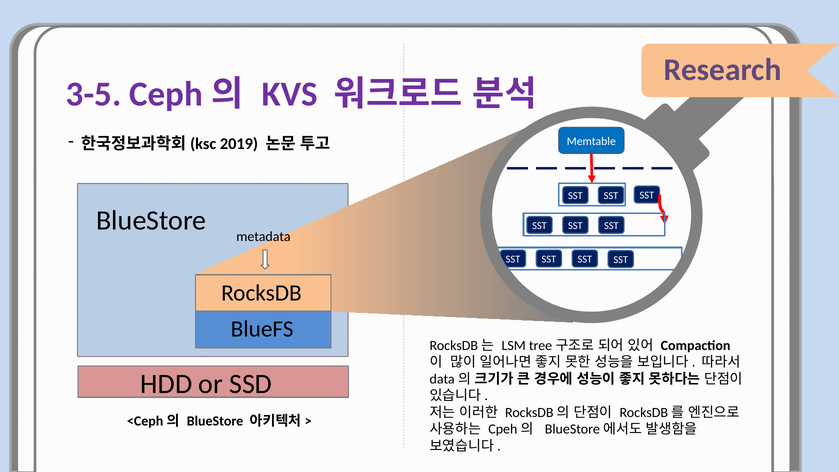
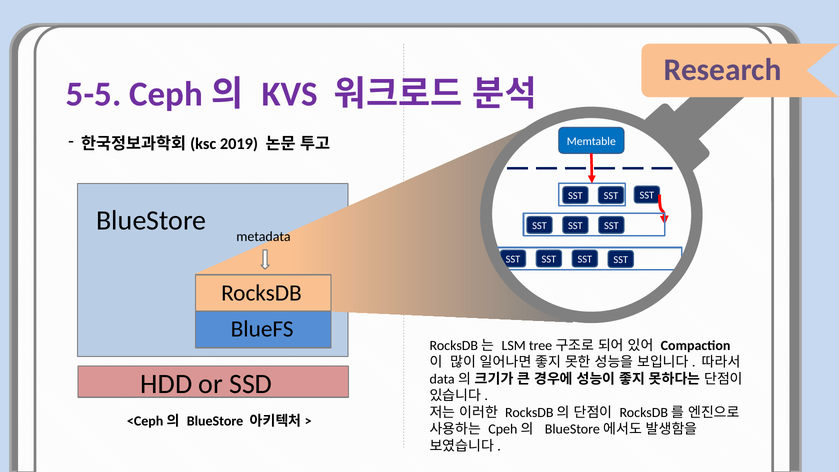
3-5: 3-5 -> 5-5
